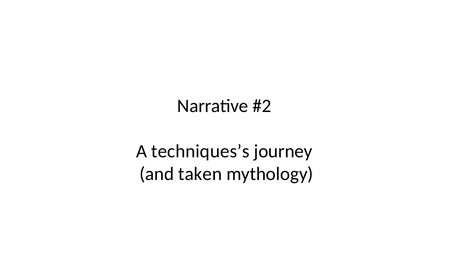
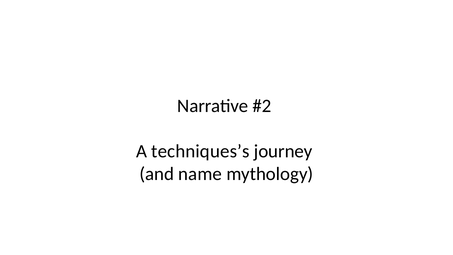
taken: taken -> name
